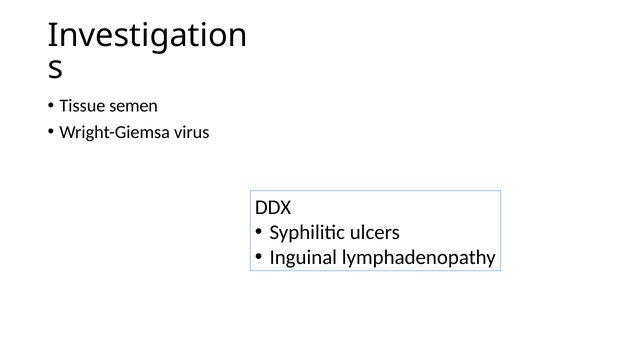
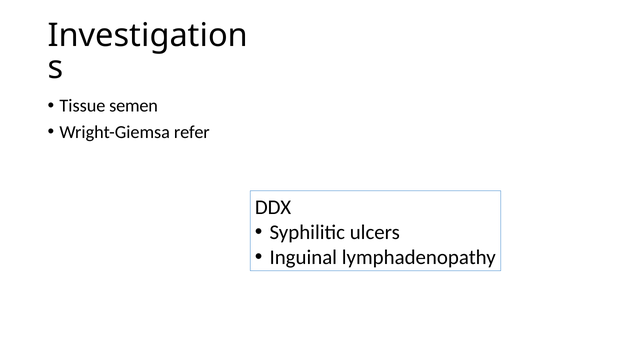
virus: virus -> refer
